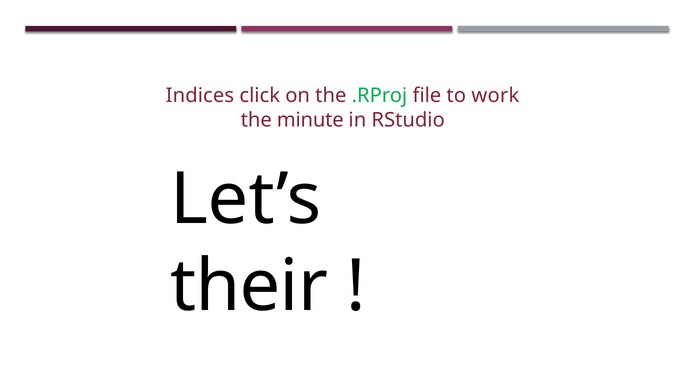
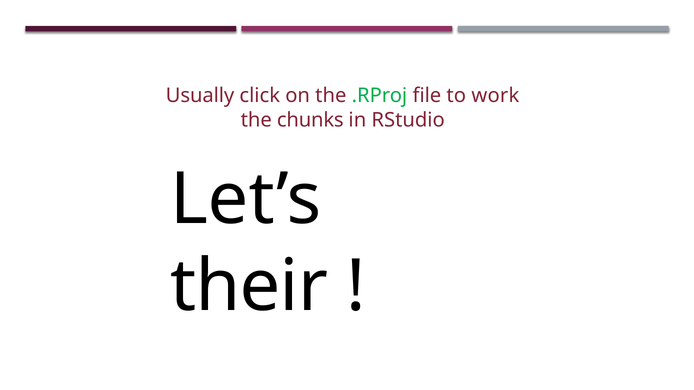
Indices: Indices -> Usually
minute: minute -> chunks
